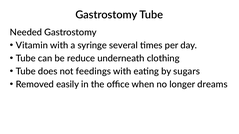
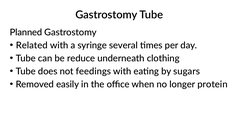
Needed: Needed -> Planned
Vitamin: Vitamin -> Related
dreams: dreams -> protein
